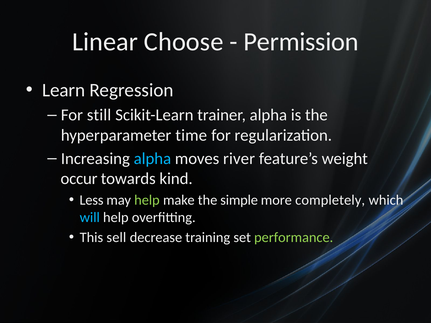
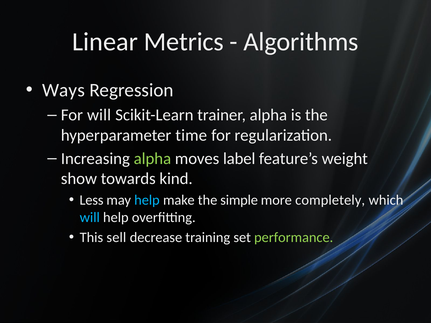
Choose: Choose -> Metrics
Permission: Permission -> Algorithms
Learn: Learn -> Ways
For still: still -> will
alpha at (152, 159) colour: light blue -> light green
river: river -> label
occur: occur -> show
help at (147, 200) colour: light green -> light blue
